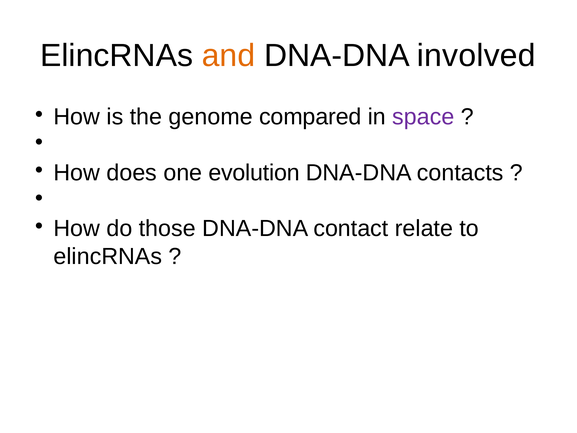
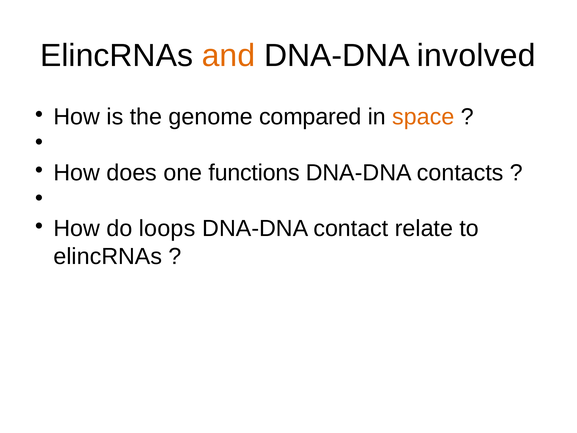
space colour: purple -> orange
evolution: evolution -> functions
those: those -> loops
